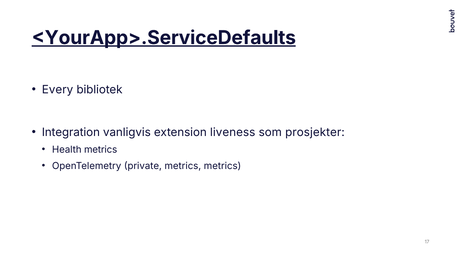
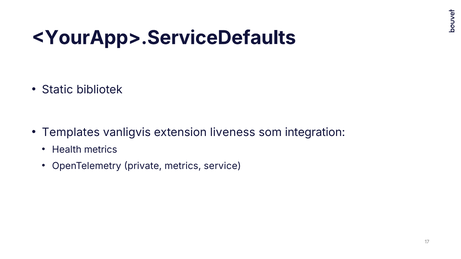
<YourApp>.ServiceDefaults underline: present -> none
Every: Every -> Static
Integration: Integration -> Templates
prosjekter: prosjekter -> integration
metrics metrics: metrics -> service
